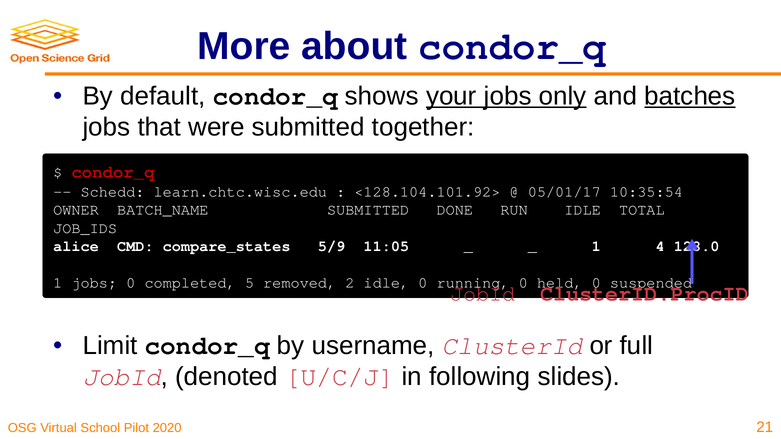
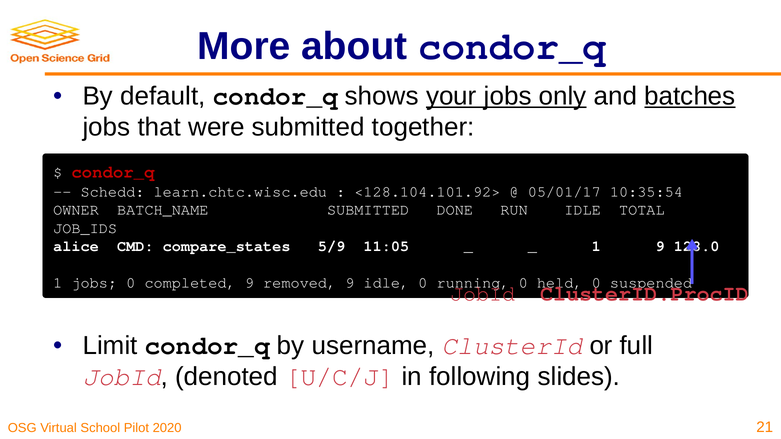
1 4: 4 -> 9
completed 5: 5 -> 9
removed 2: 2 -> 9
